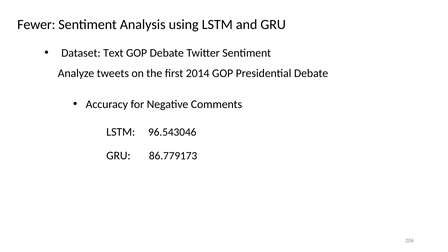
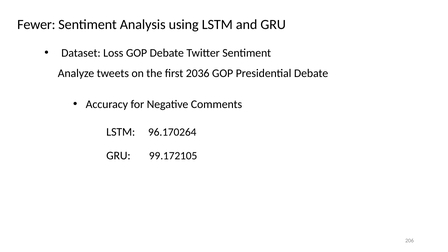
Text: Text -> Loss
2014: 2014 -> 2036
96.543046: 96.543046 -> 96.170264
86.779173: 86.779173 -> 99.172105
